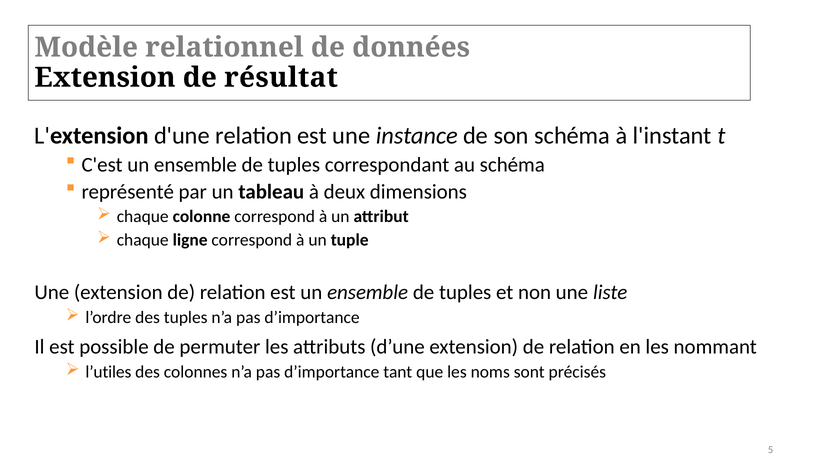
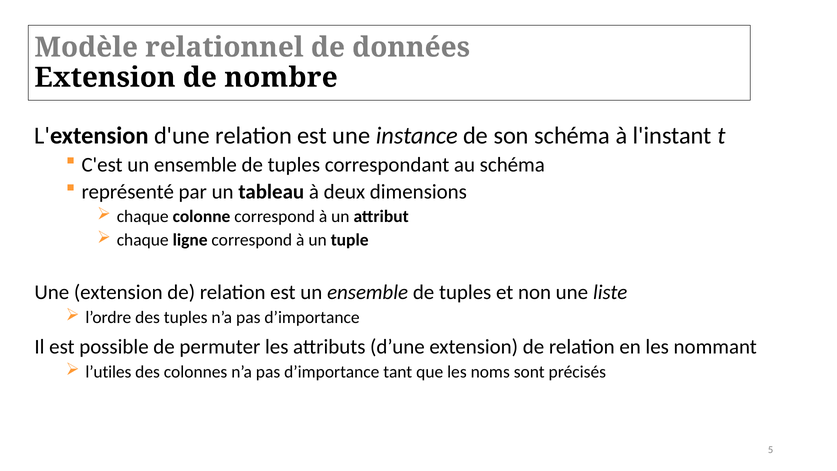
résultat: résultat -> nombre
